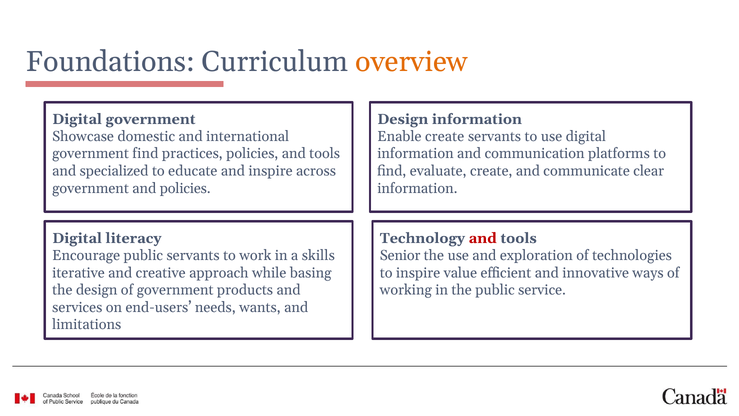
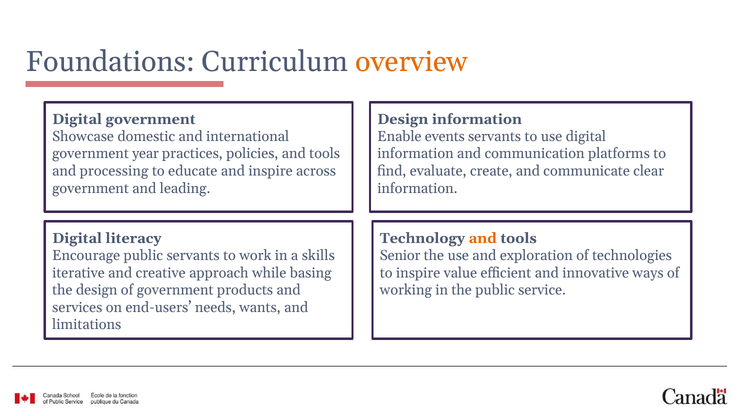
Enable create: create -> events
government find: find -> year
specialized: specialized -> processing
and policies: policies -> leading
and at (483, 238) colour: red -> orange
